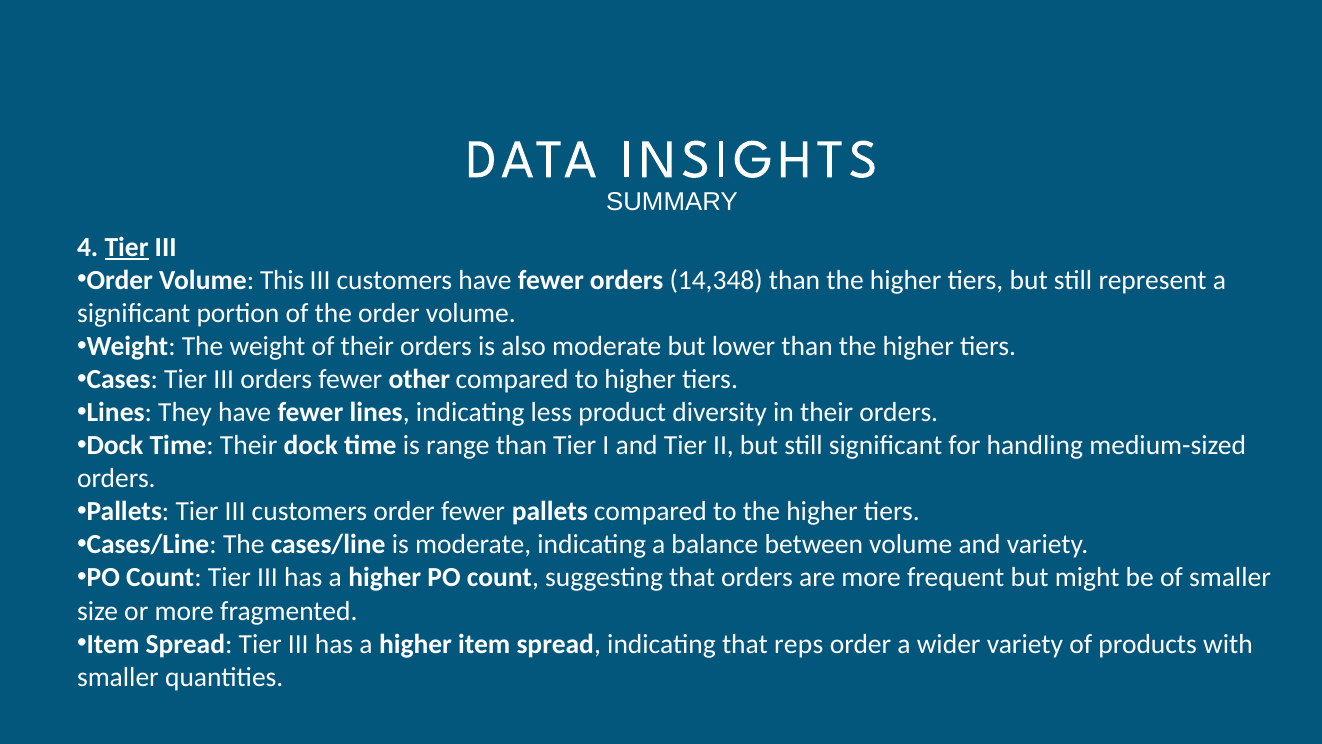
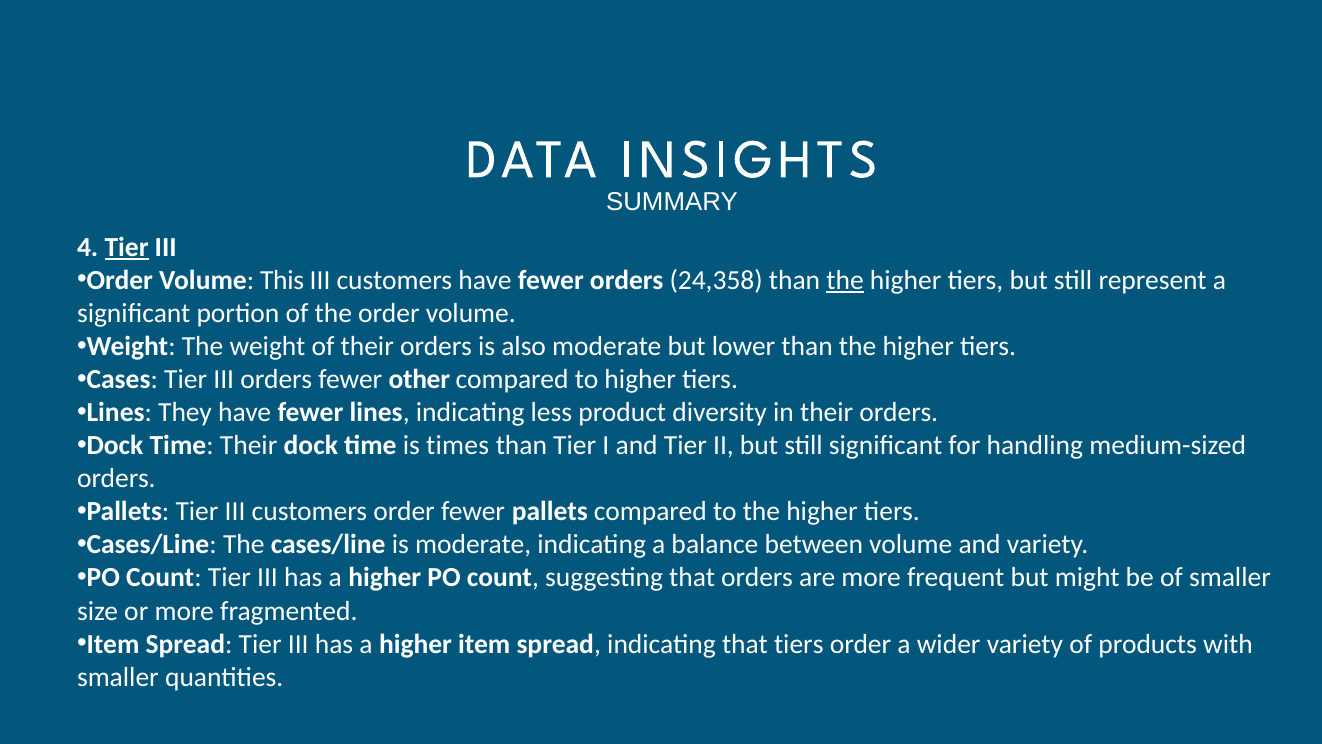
14,348: 14,348 -> 24,358
the at (845, 280) underline: none -> present
range: range -> times
that reps: reps -> tiers
